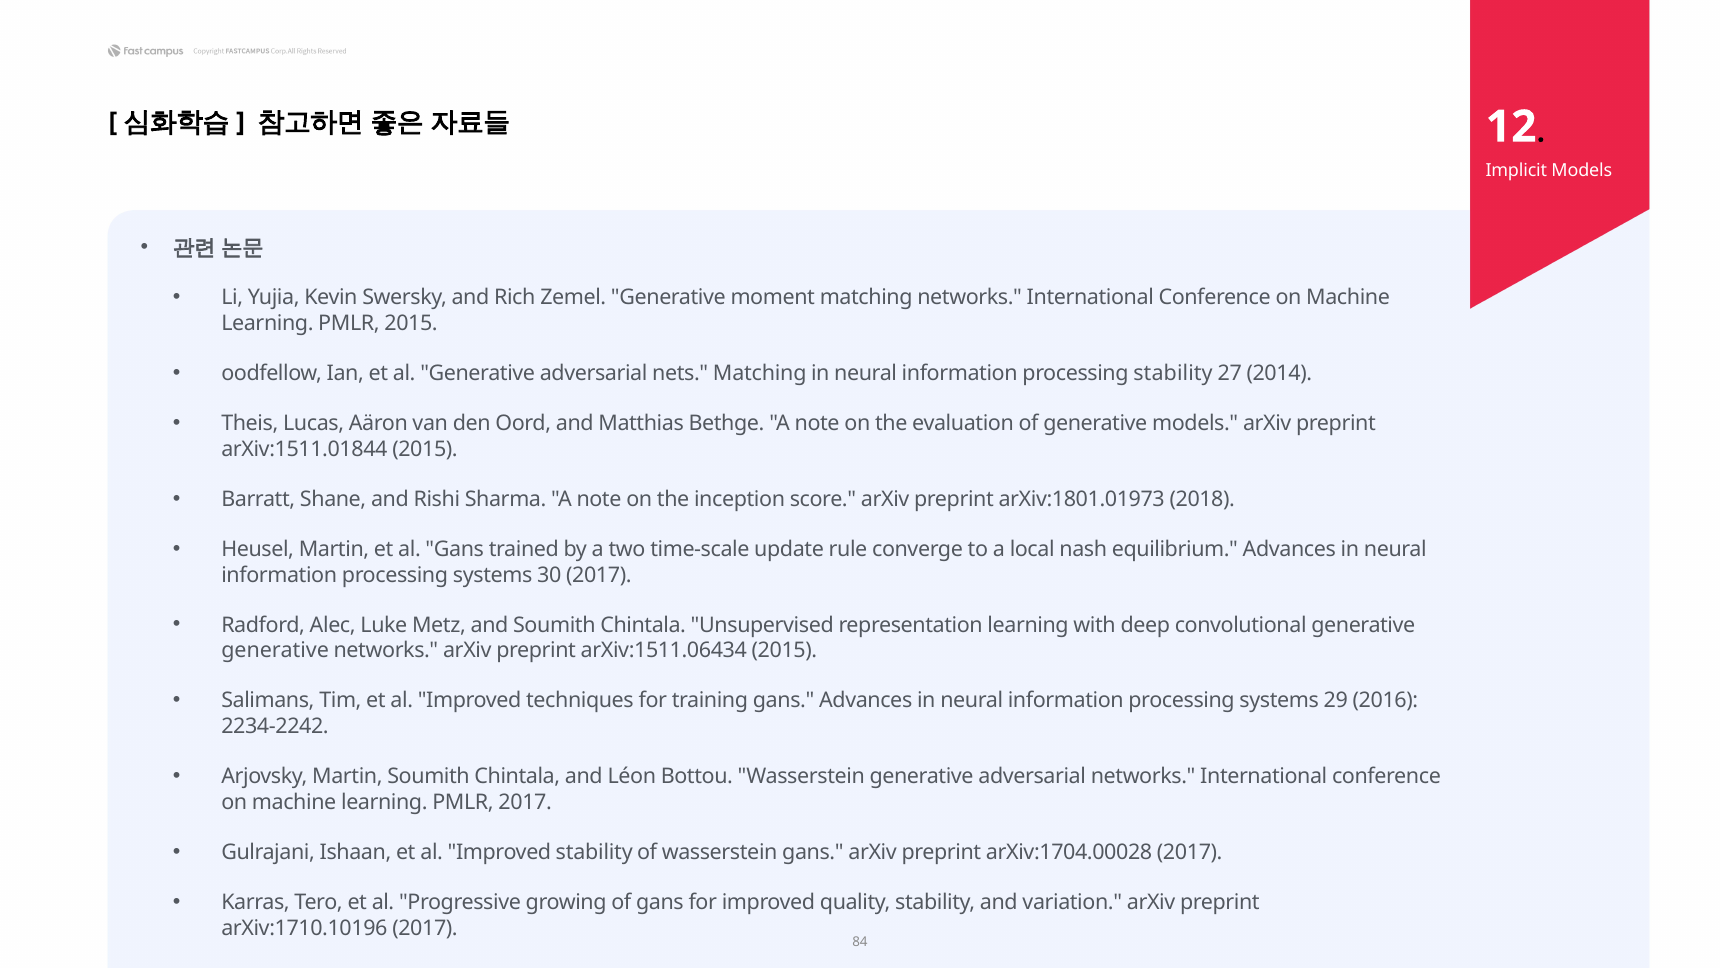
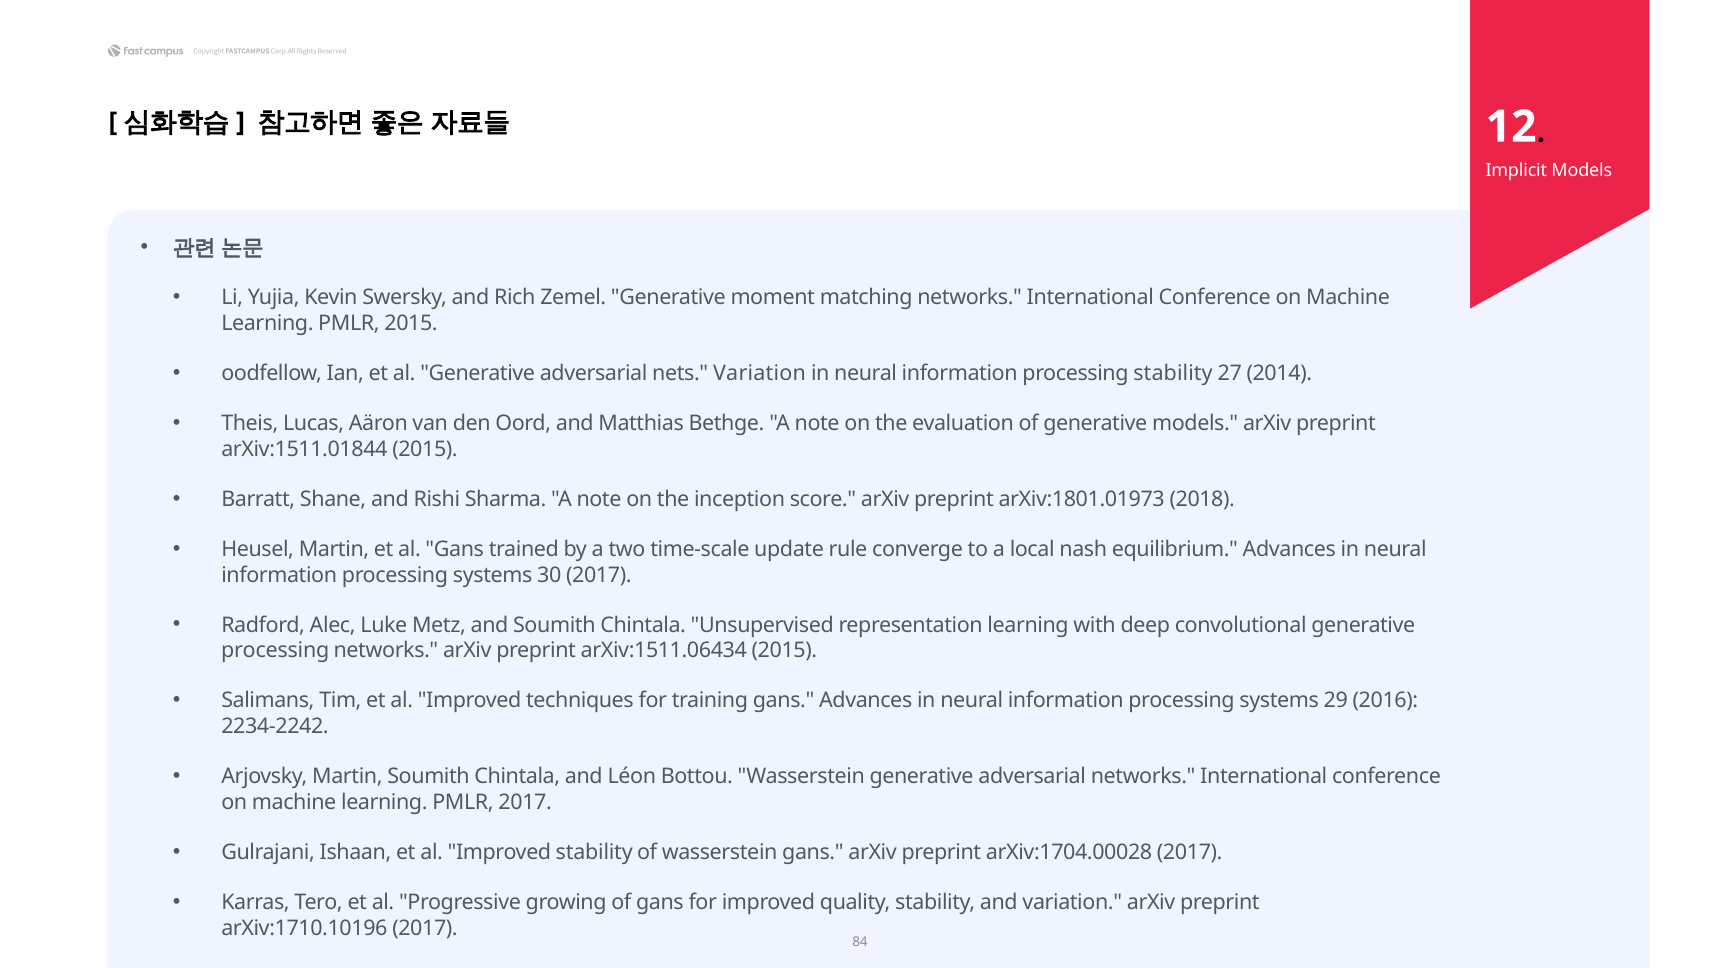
nets Matching: Matching -> Variation
generative at (275, 650): generative -> processing
